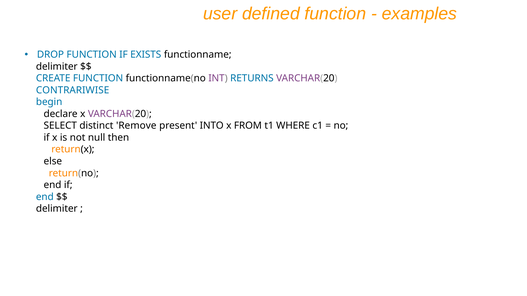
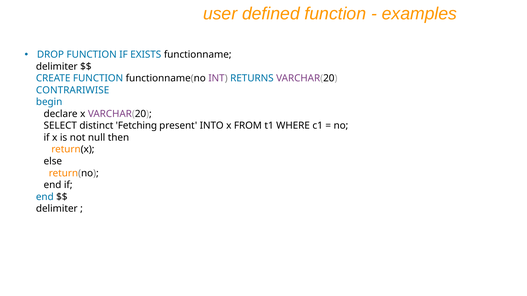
Remove: Remove -> Fetching
